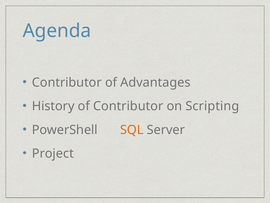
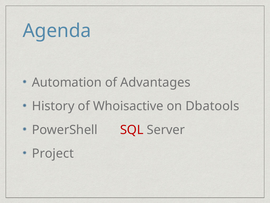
Contributor at (67, 82): Contributor -> Automation
of Contributor: Contributor -> Whoisactive
Scripting: Scripting -> Dbatools
SQL colour: orange -> red
